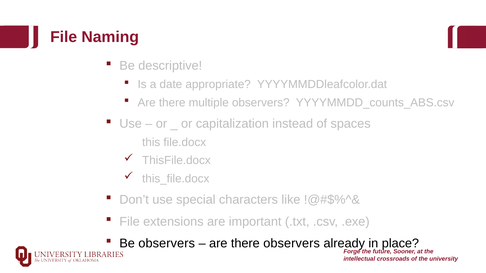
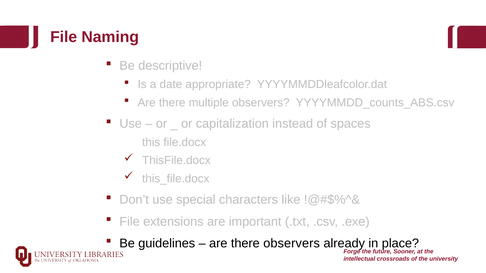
Be observers: observers -> guidelines
